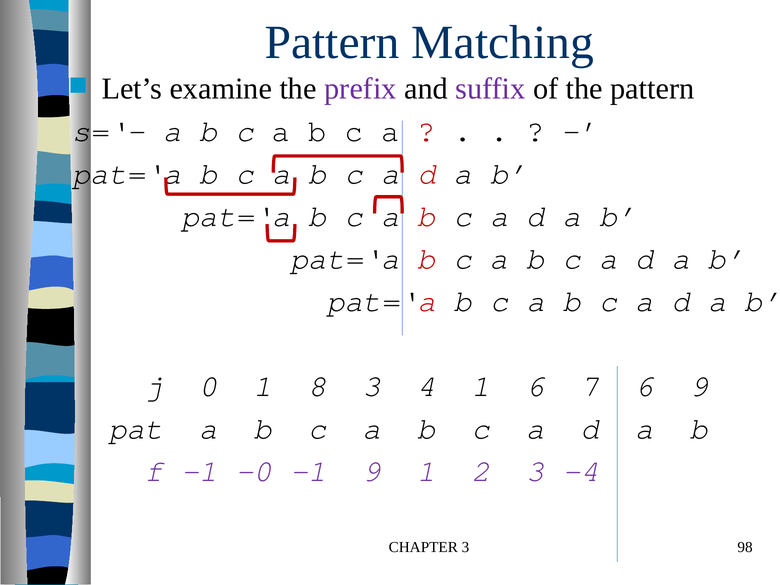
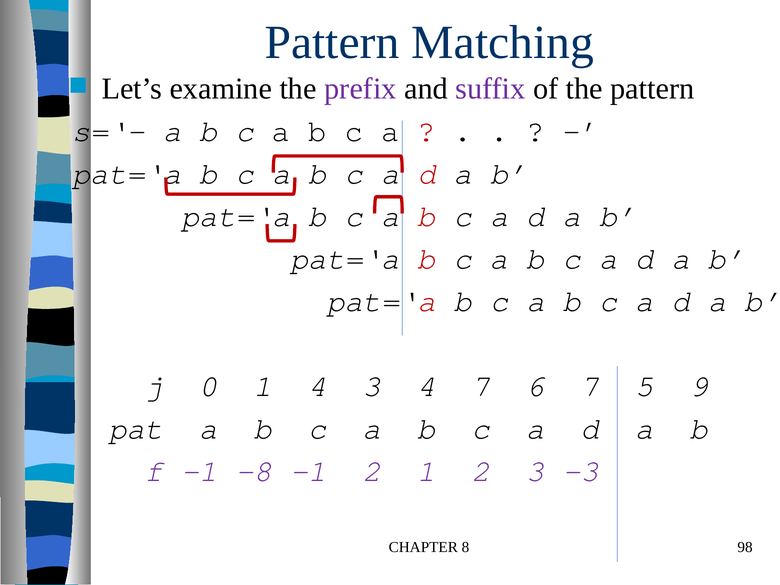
1 8: 8 -> 4
4 1: 1 -> 7
7 6: 6 -> 5
-0: -0 -> -8
-1 9: 9 -> 2
-4: -4 -> -3
CHAPTER 3: 3 -> 8
